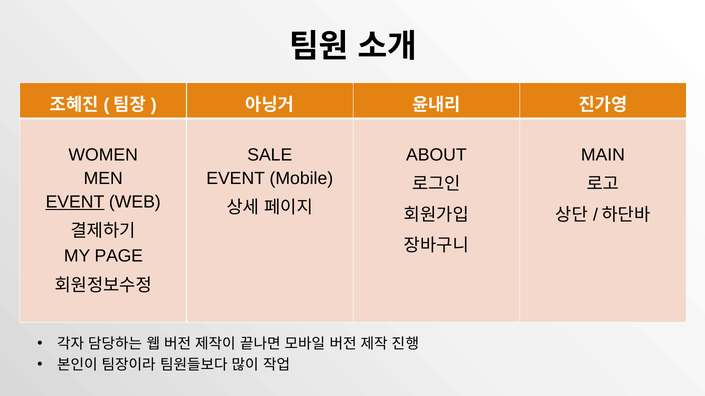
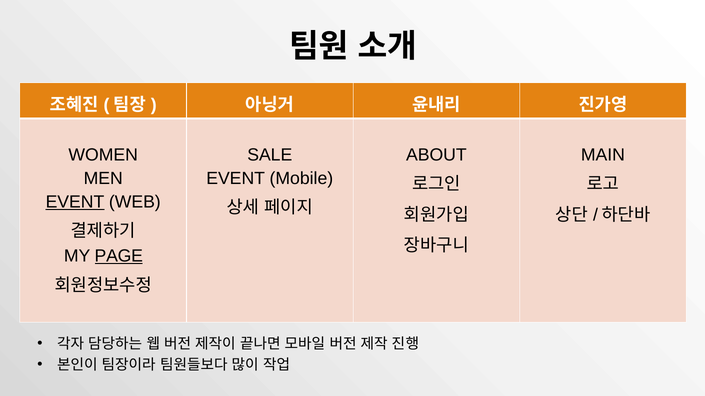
PAGE underline: none -> present
